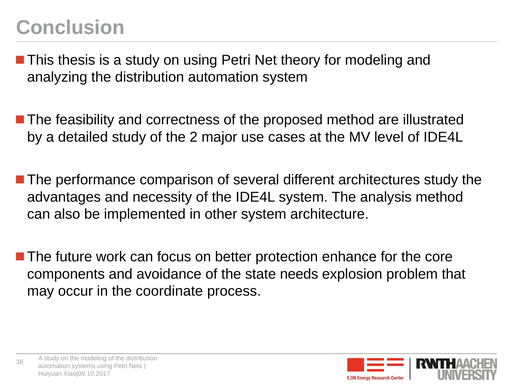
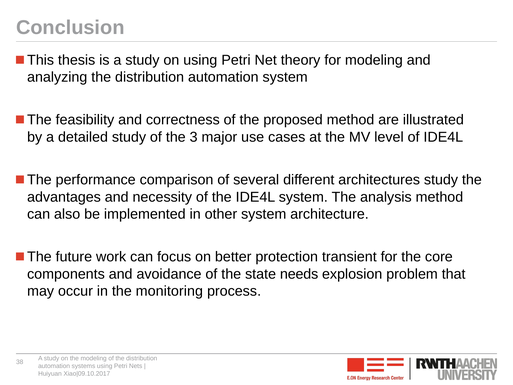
2: 2 -> 3
enhance: enhance -> transient
coordinate: coordinate -> monitoring
